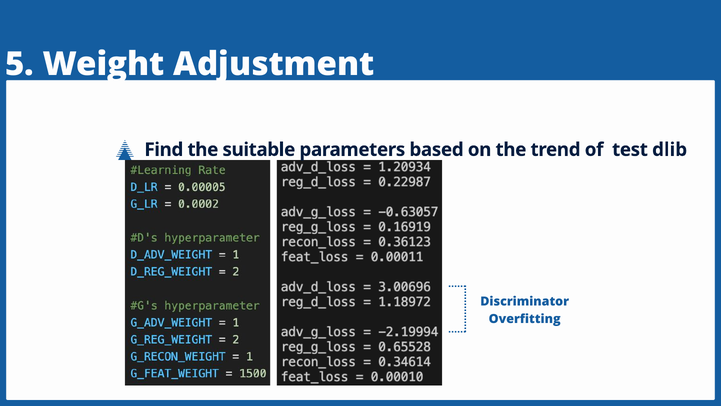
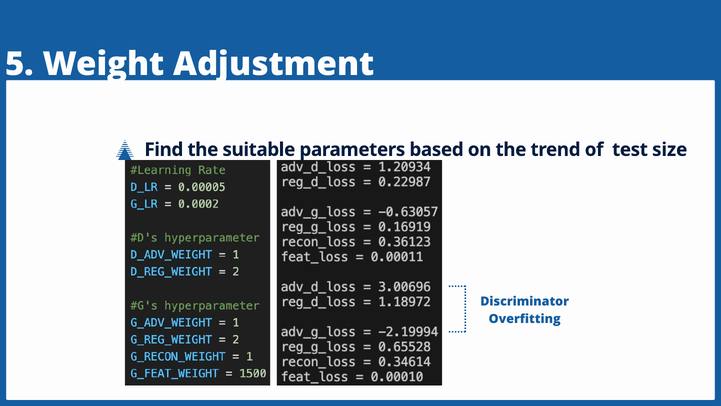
dlib: dlib -> size
